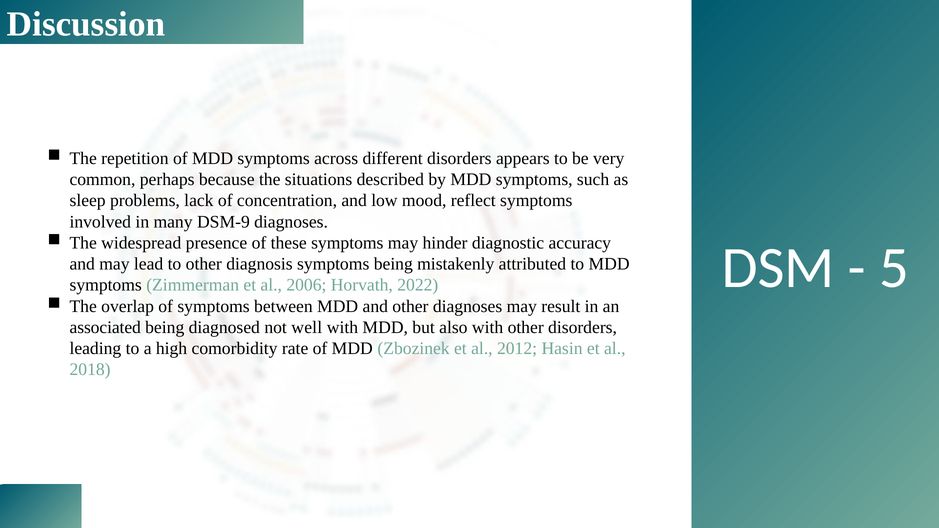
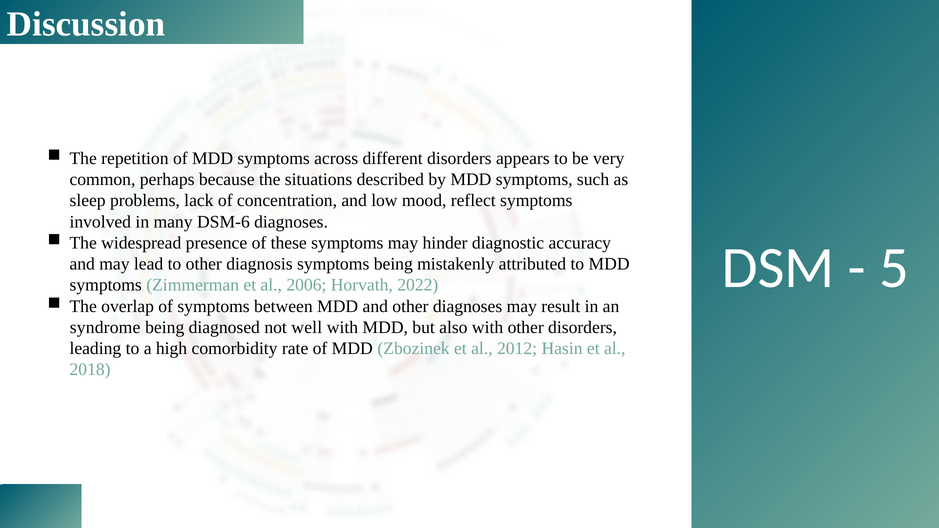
DSM-9: DSM-9 -> DSM-6
associated: associated -> syndrome
